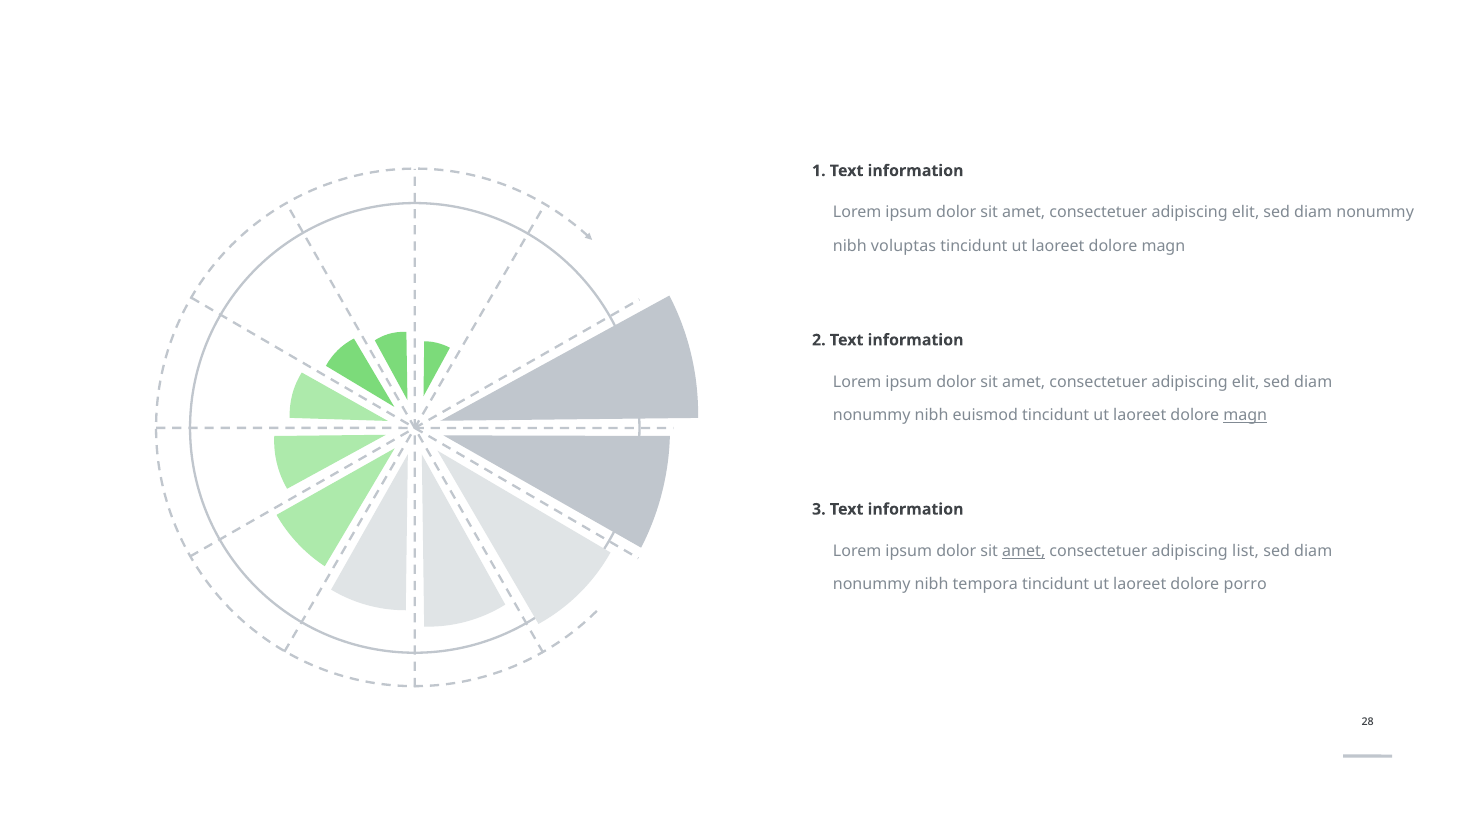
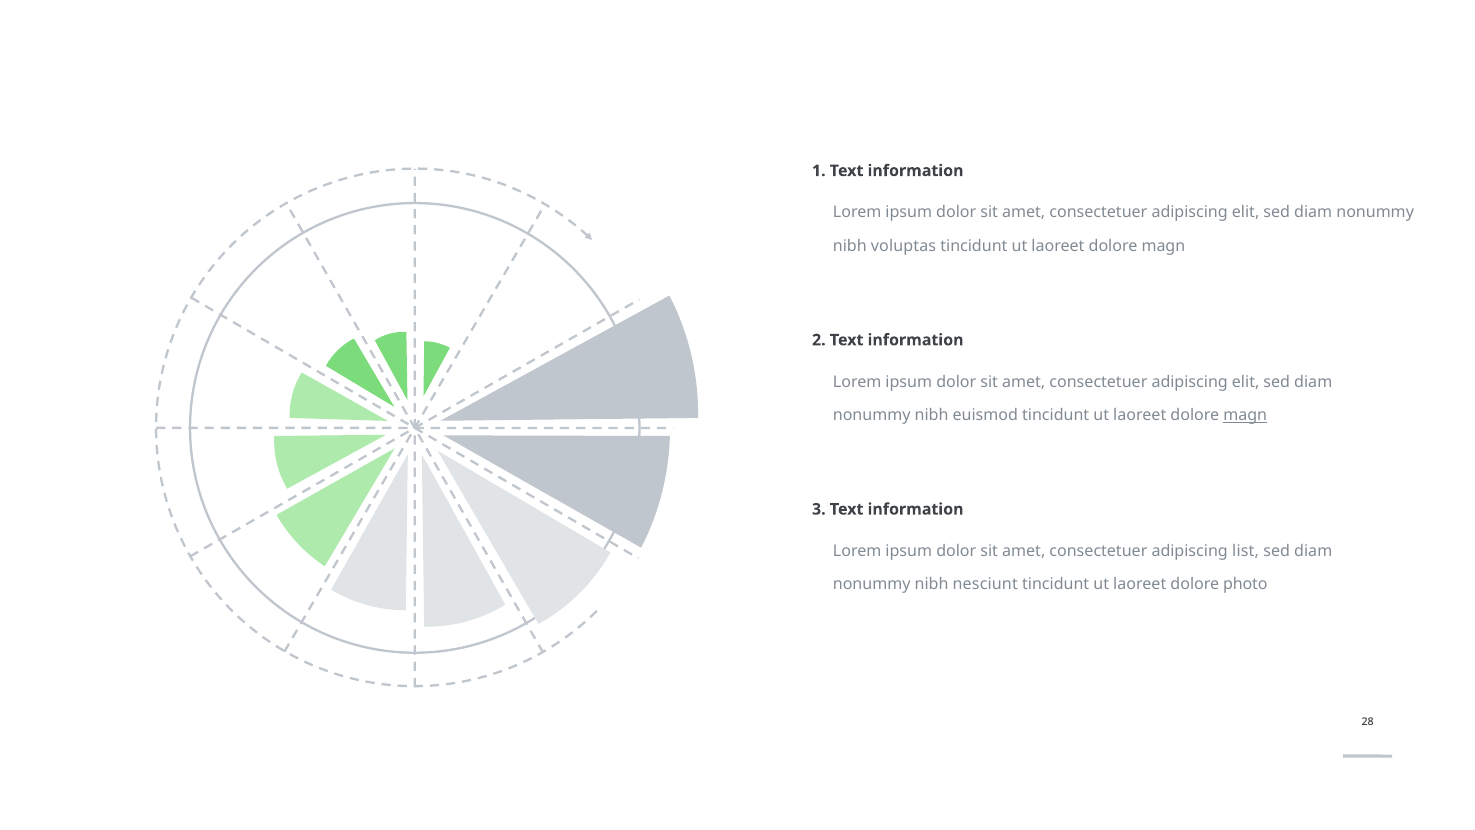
amet at (1024, 551) underline: present -> none
tempora: tempora -> nesciunt
porro: porro -> photo
